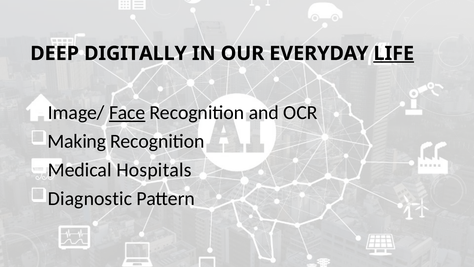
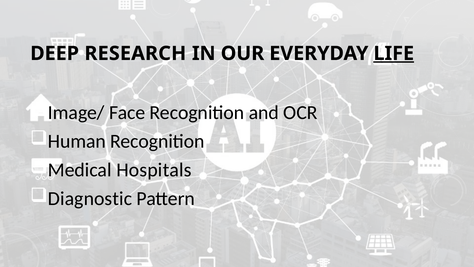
DIGITALLY: DIGITALLY -> RESEARCH
Face underline: present -> none
Making: Making -> Human
